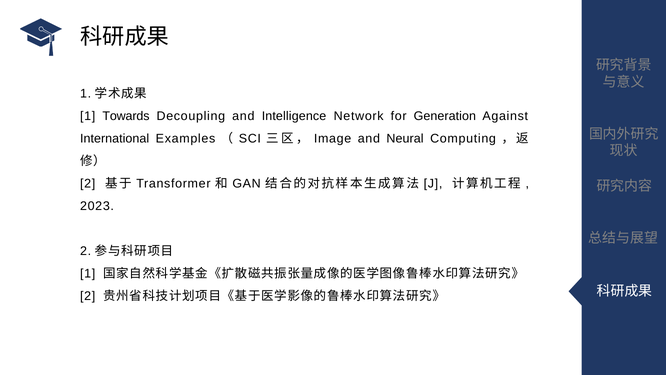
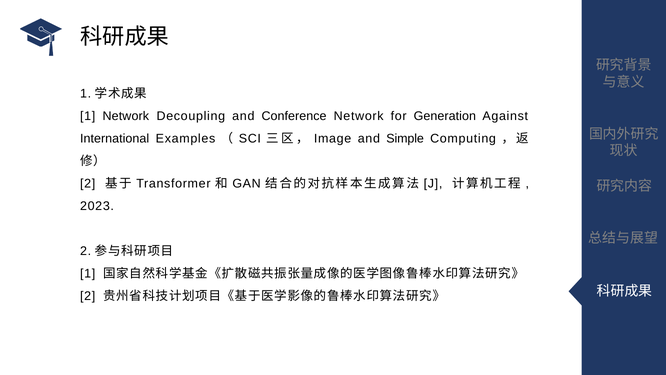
1 Towards: Towards -> Network
Intelligence: Intelligence -> Conference
Neural: Neural -> Simple
